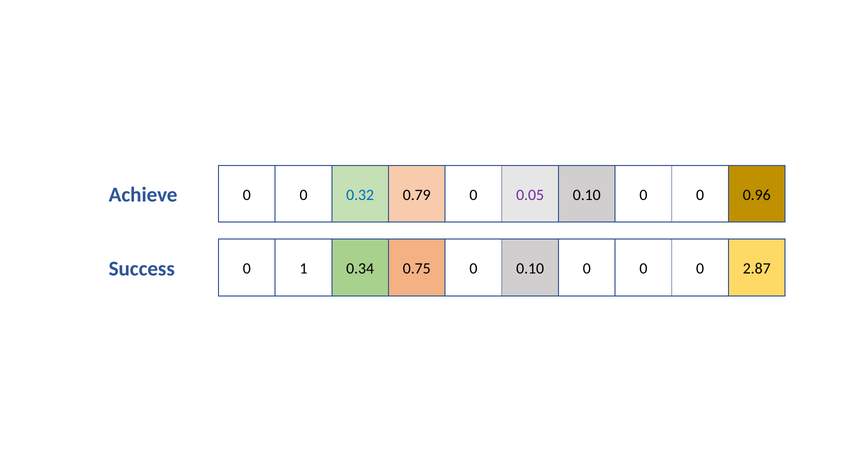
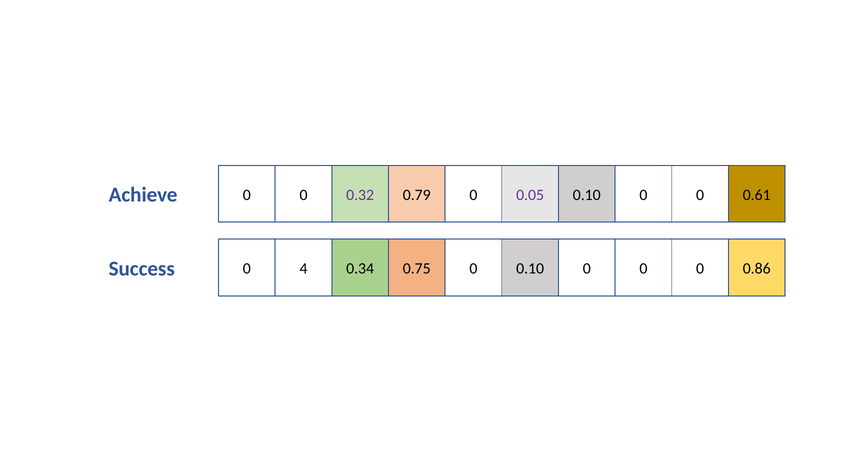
0.32 colour: blue -> purple
0.96: 0.96 -> 0.61
1: 1 -> 4
2.87: 2.87 -> 0.86
